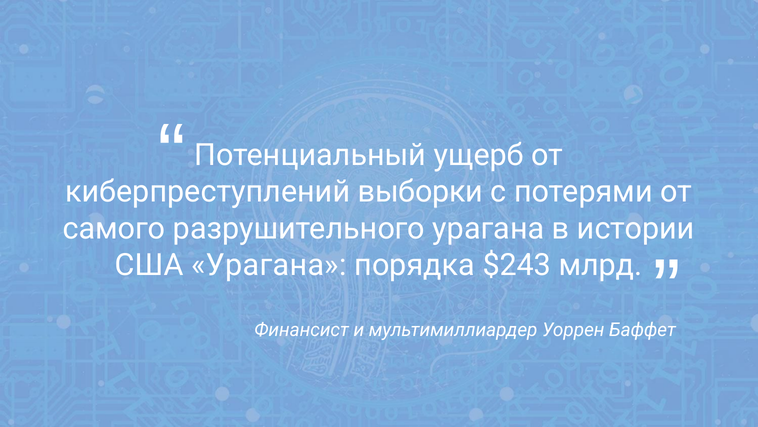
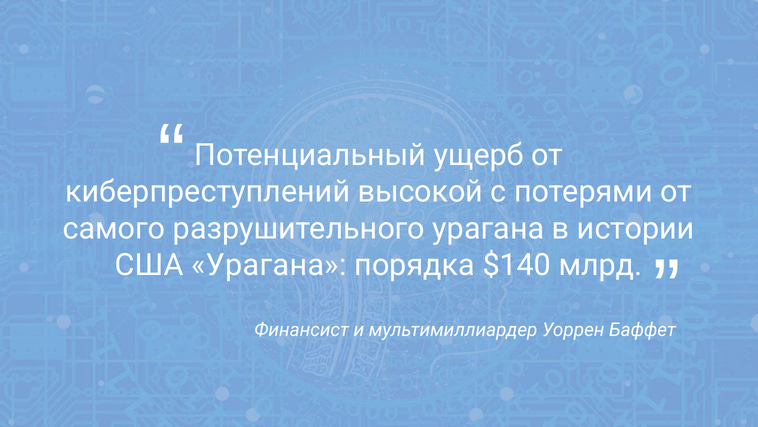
выборки: выборки -> высокой
$243: $243 -> $140
